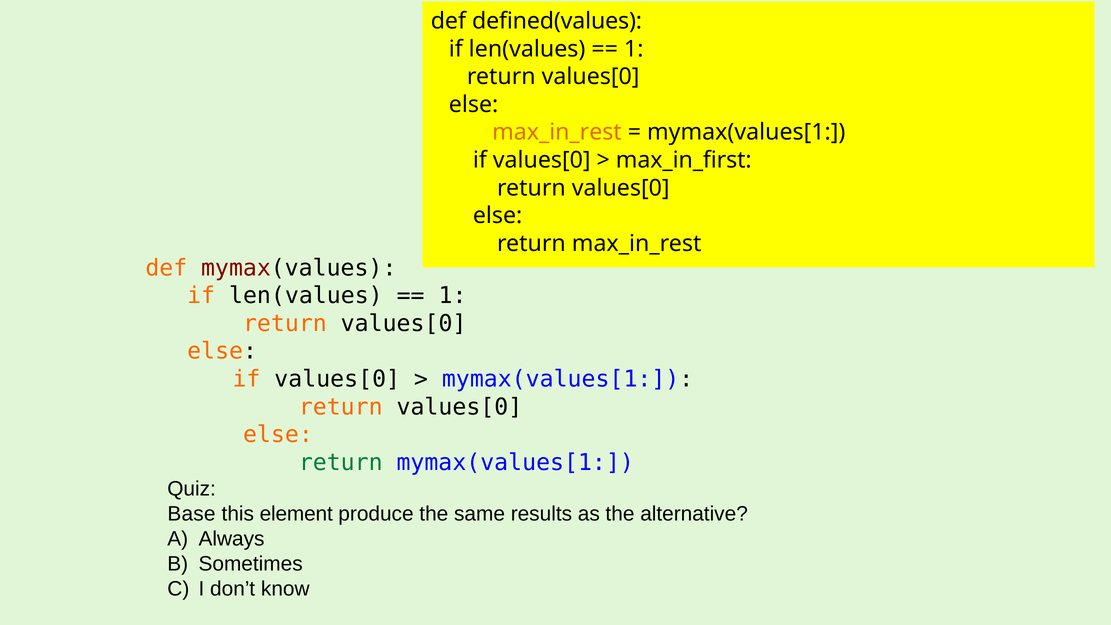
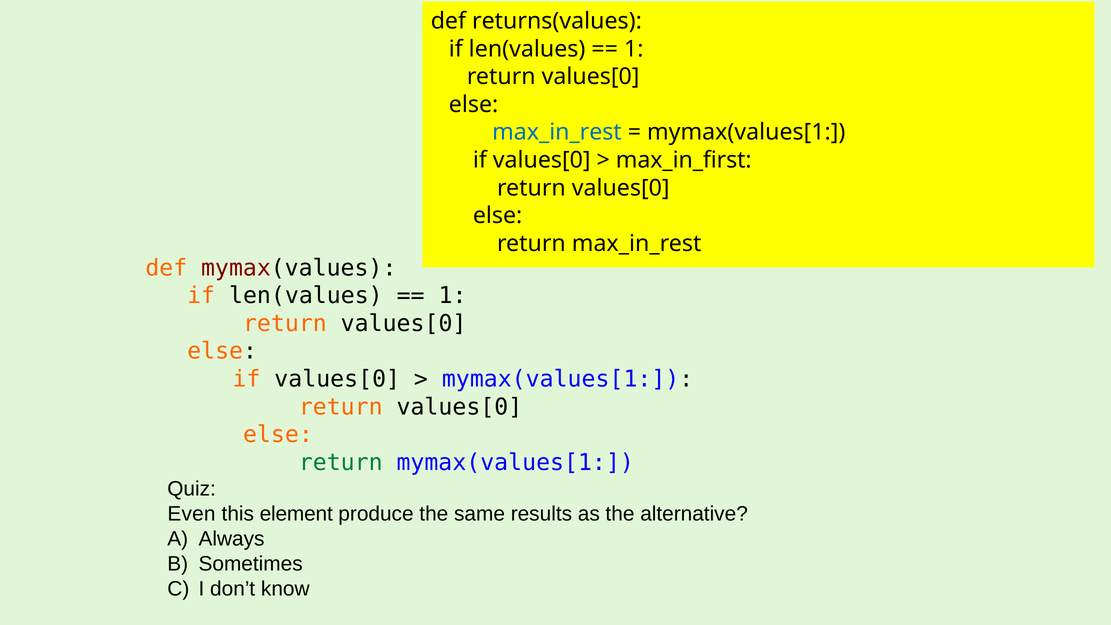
defined(values: defined(values -> returns(values
max_in_rest at (557, 132) colour: orange -> blue
Base: Base -> Even
